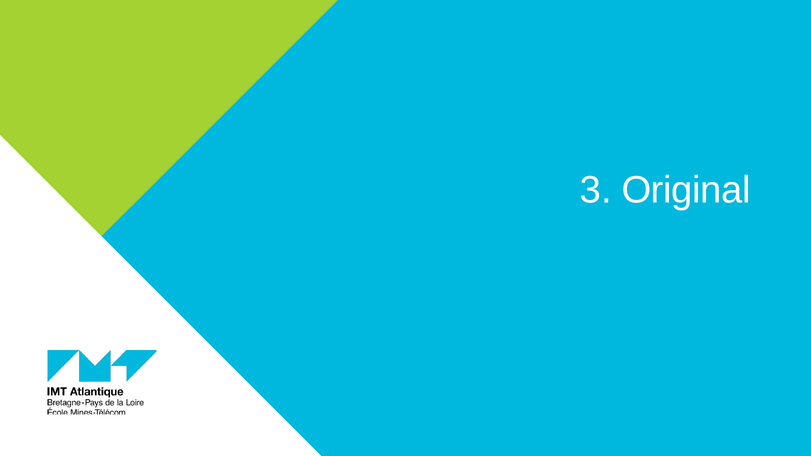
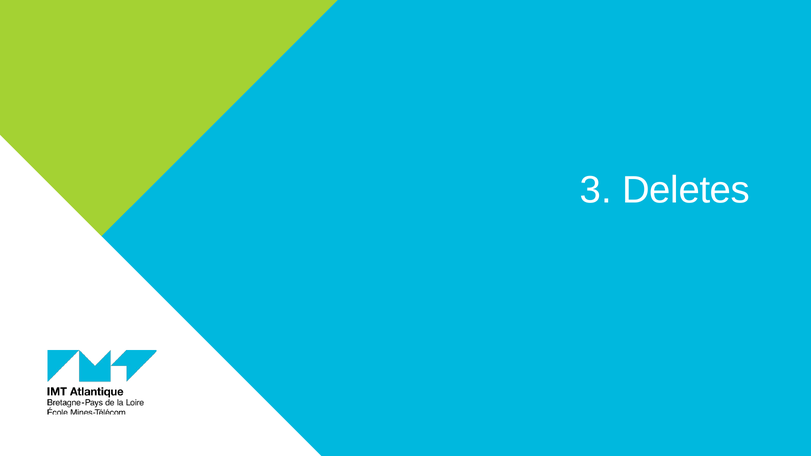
Original: Original -> Deletes
